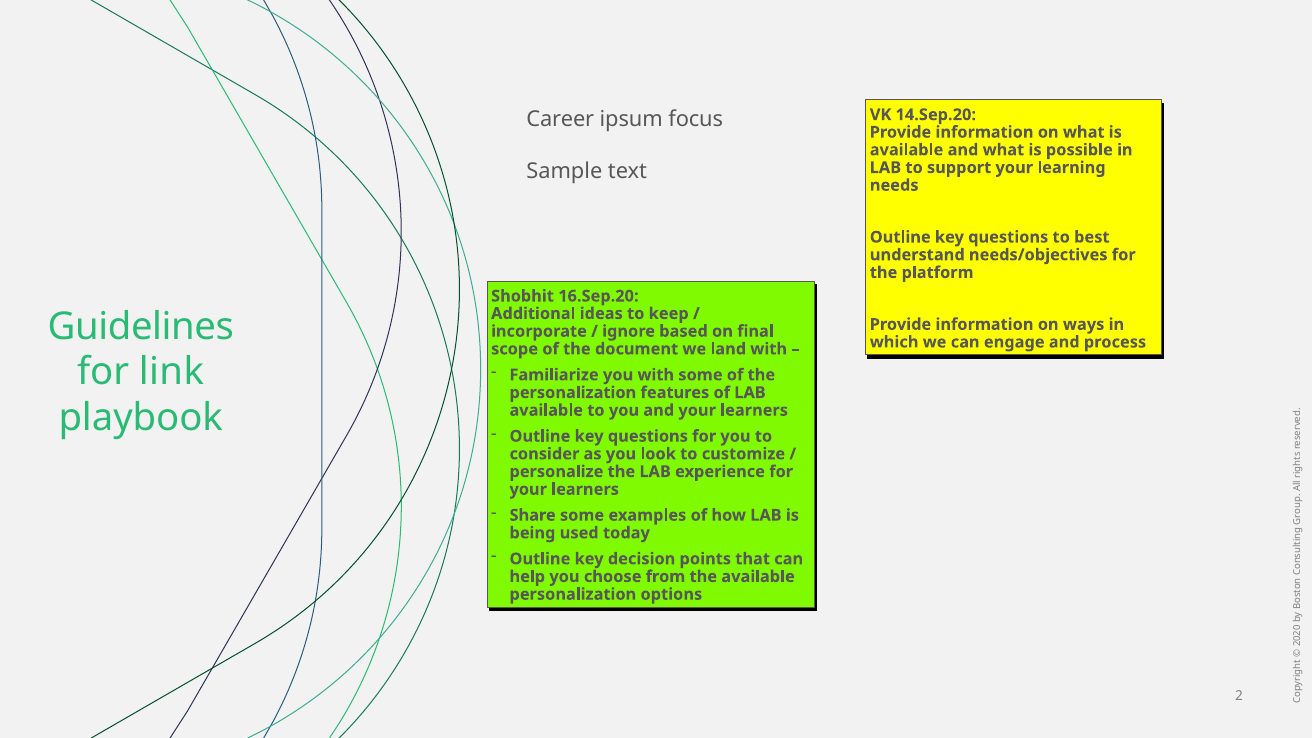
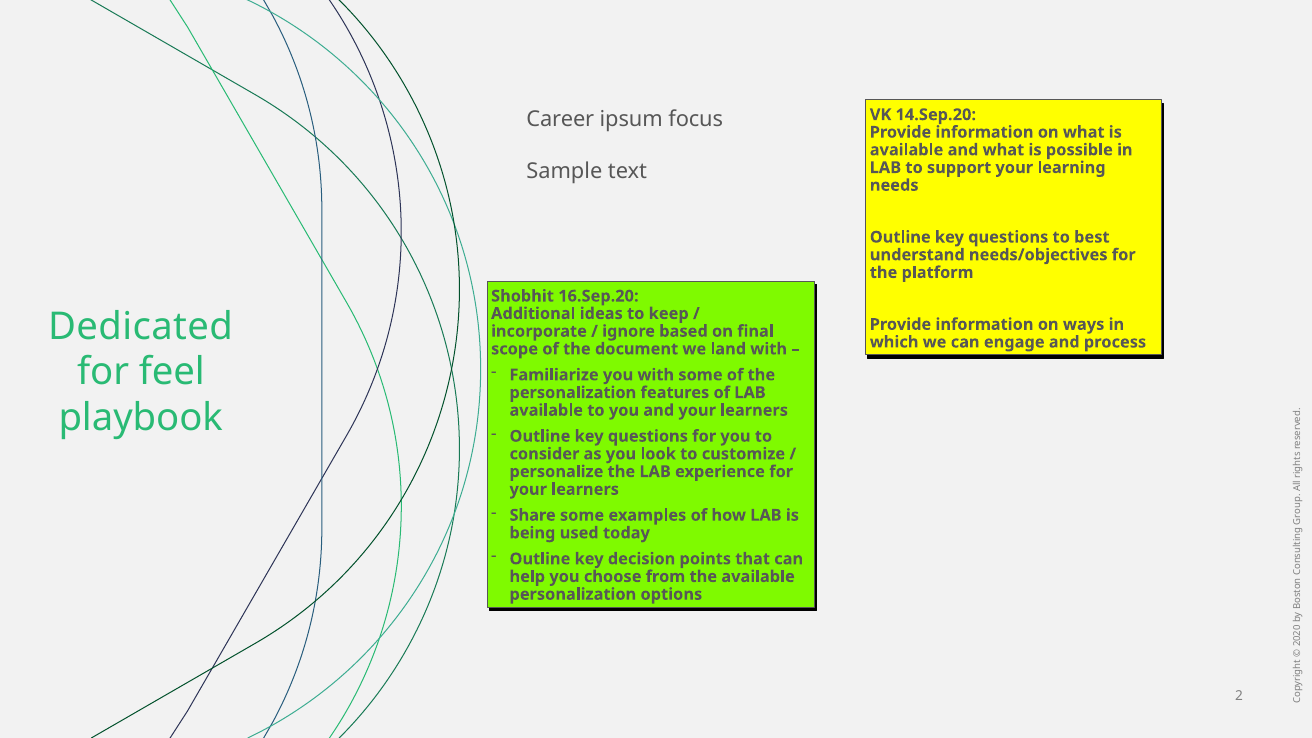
Guidelines: Guidelines -> Dedicated
link: link -> feel
